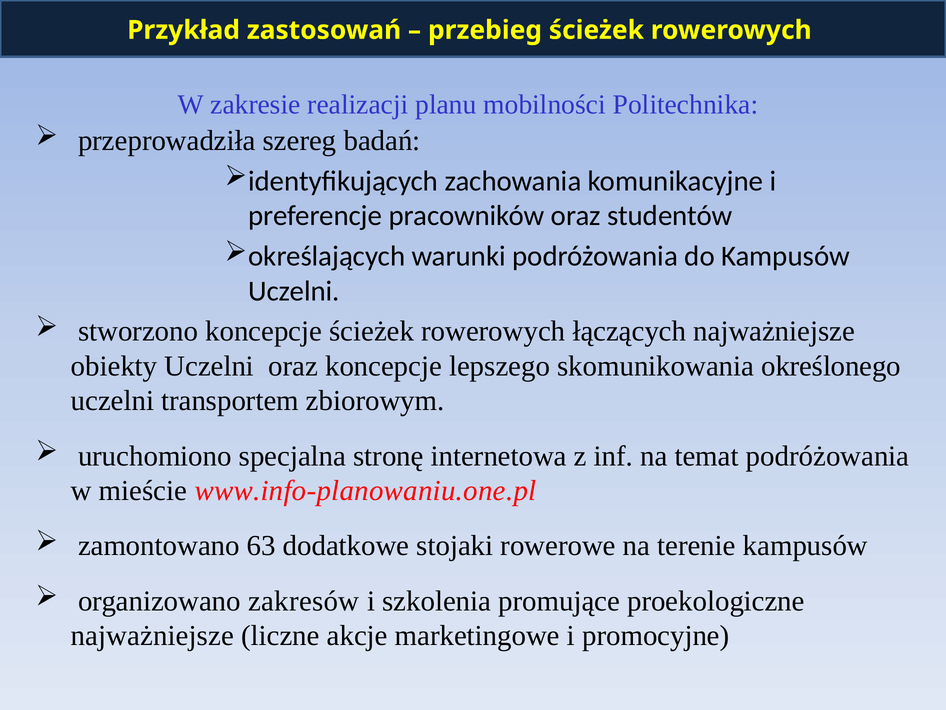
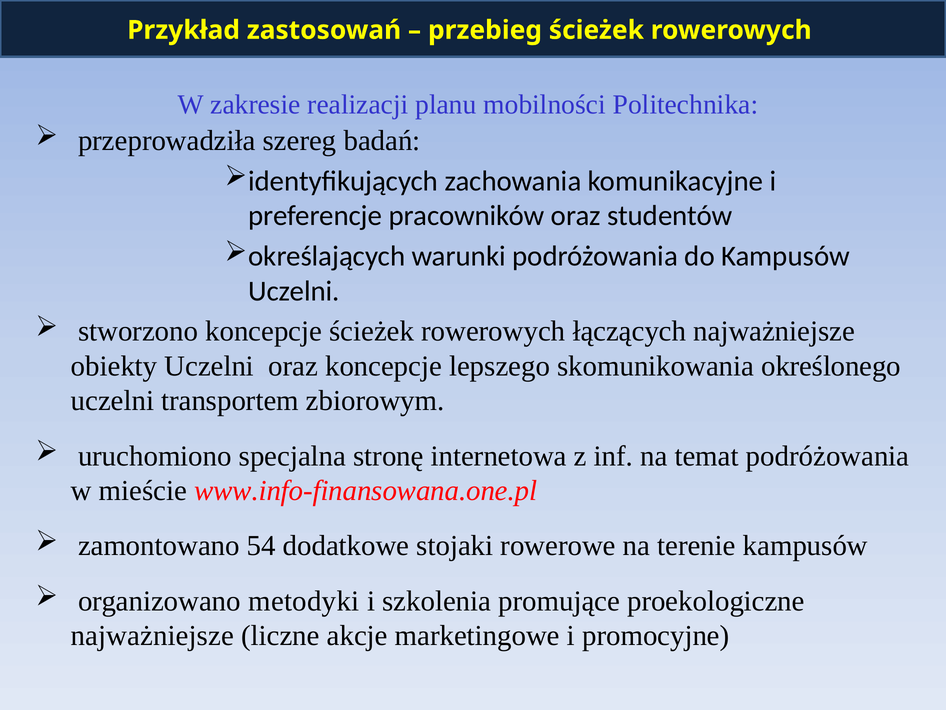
www.info-planowaniu.one.pl: www.info-planowaniu.one.pl -> www.info-finansowana.one.pl
63: 63 -> 54
zakresów: zakresów -> metodyki
